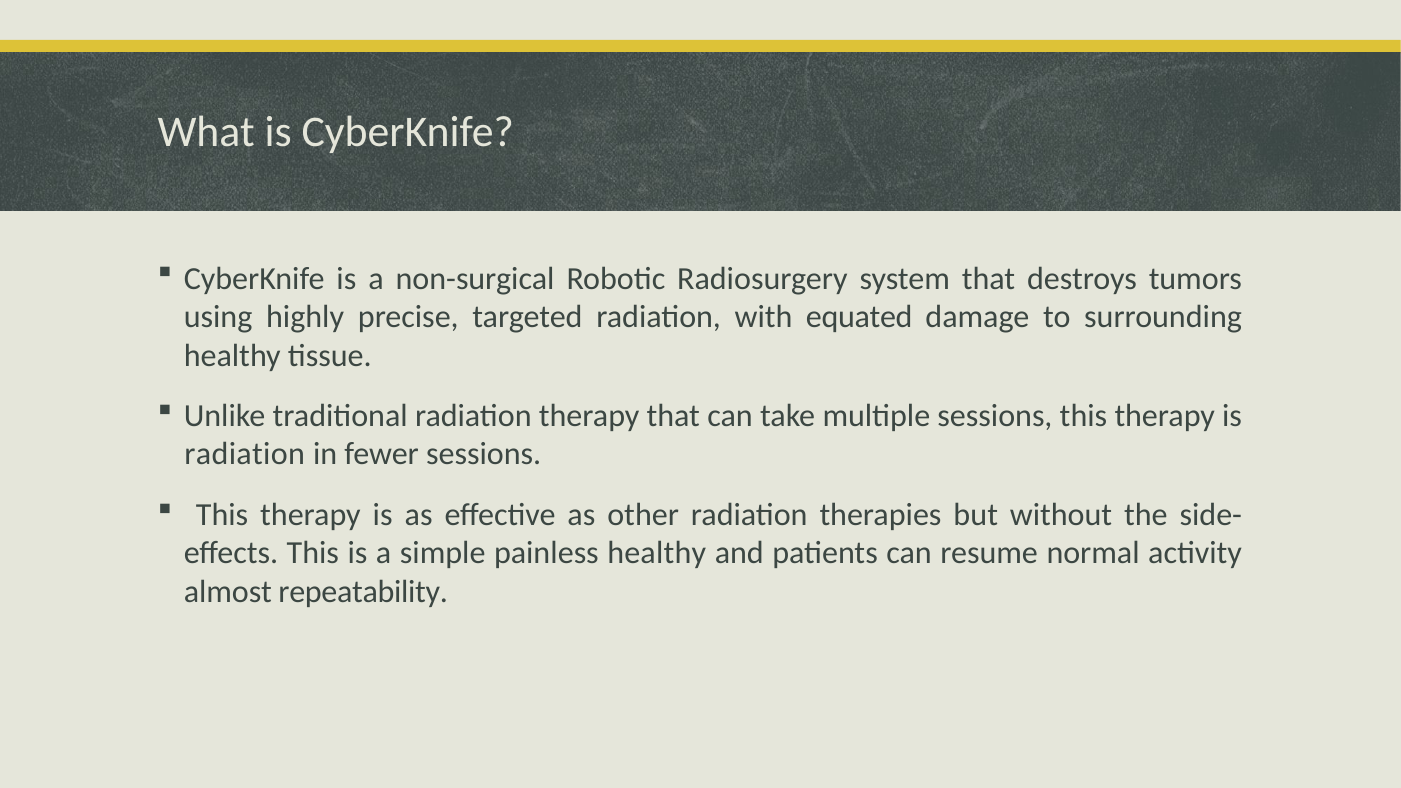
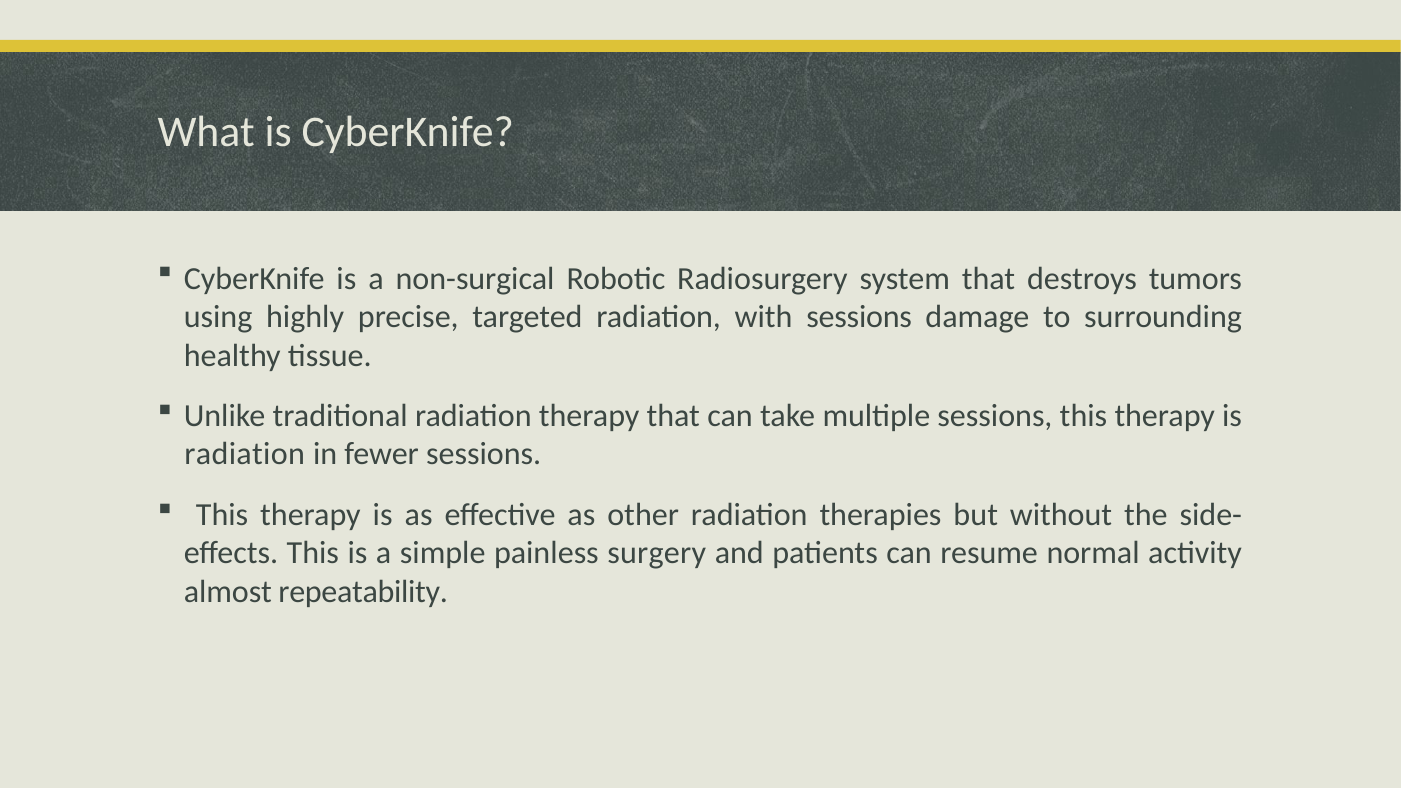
with equated: equated -> sessions
painless healthy: healthy -> surgery
